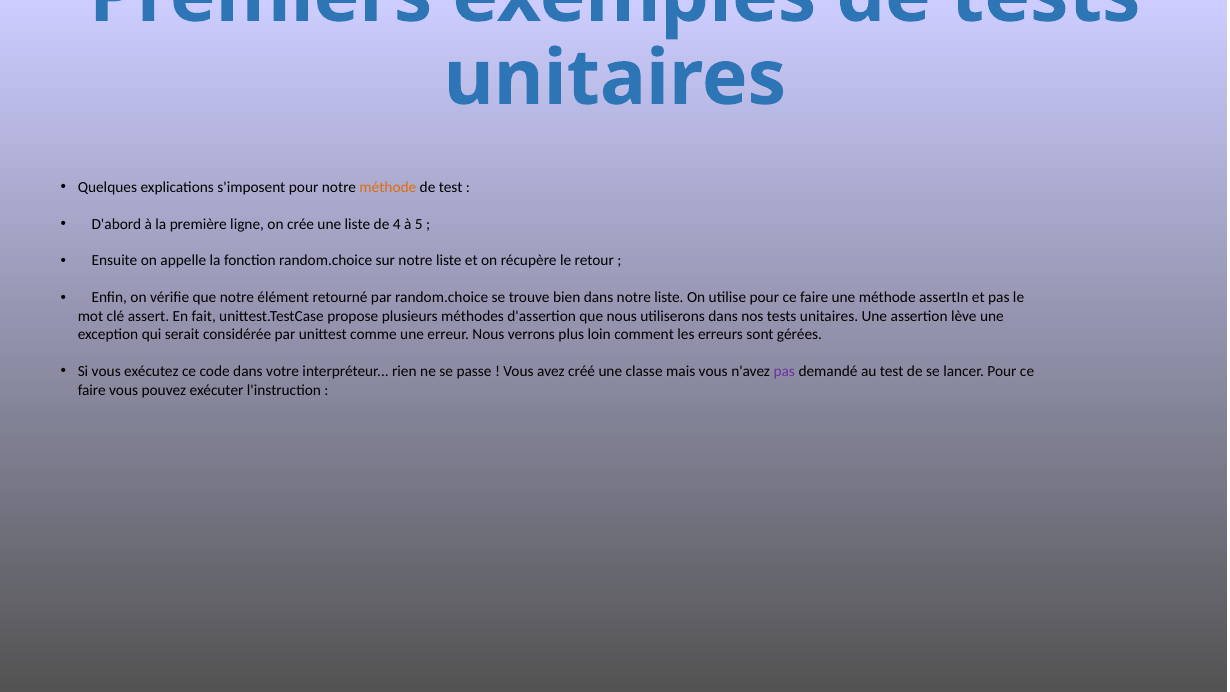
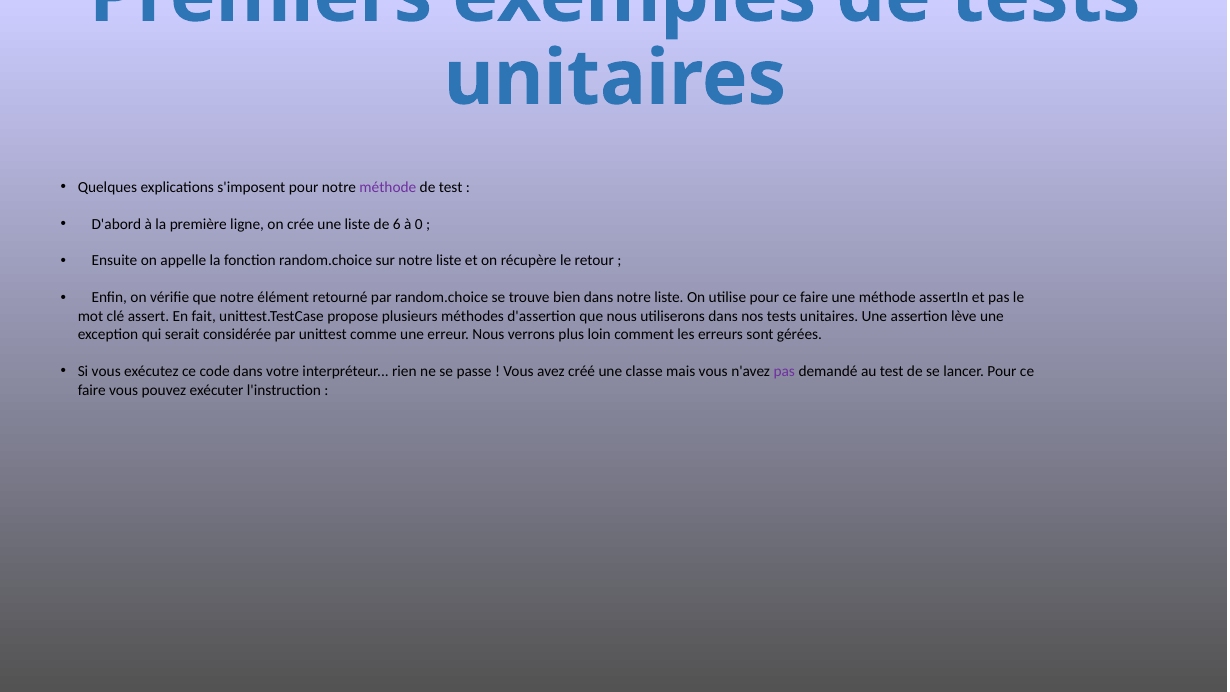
méthode at (388, 187) colour: orange -> purple
4: 4 -> 6
5: 5 -> 0
